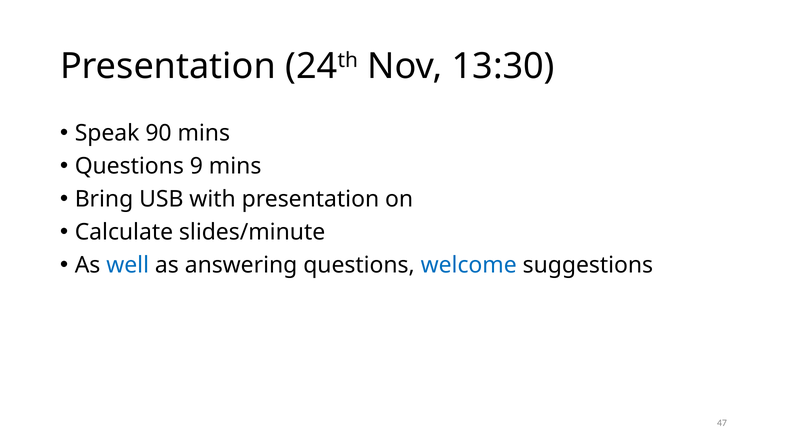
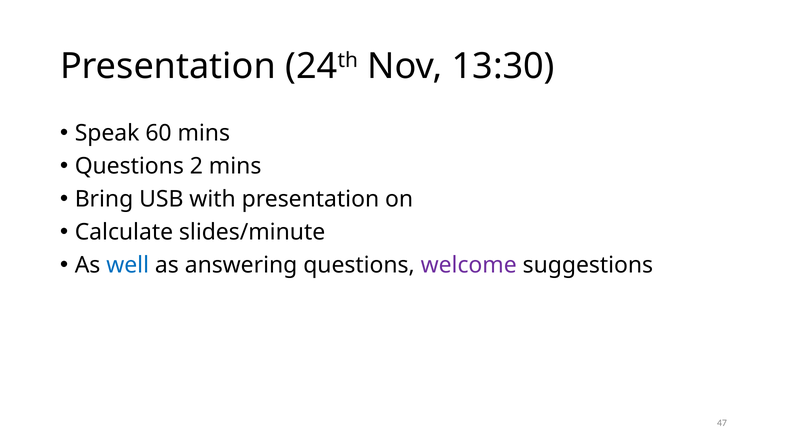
90: 90 -> 60
9: 9 -> 2
welcome colour: blue -> purple
